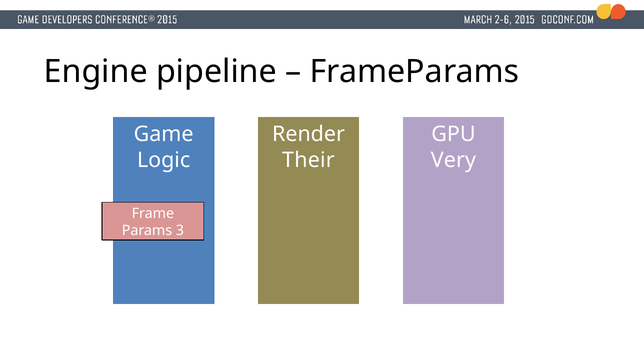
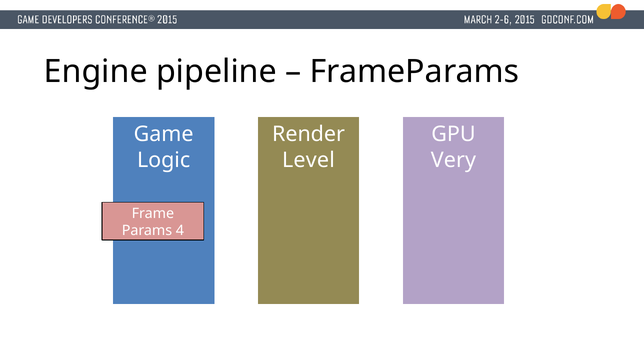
Their: Their -> Level
3: 3 -> 4
